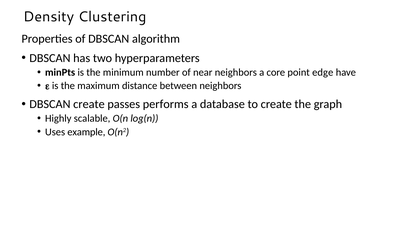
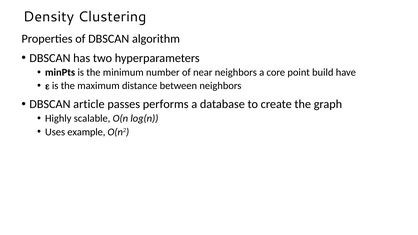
edge: edge -> build
DBSCAN create: create -> article
